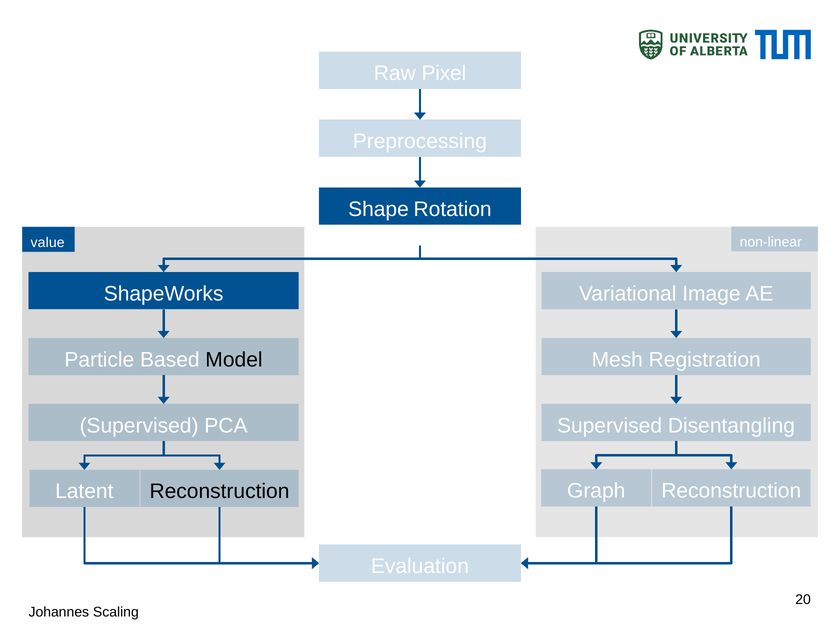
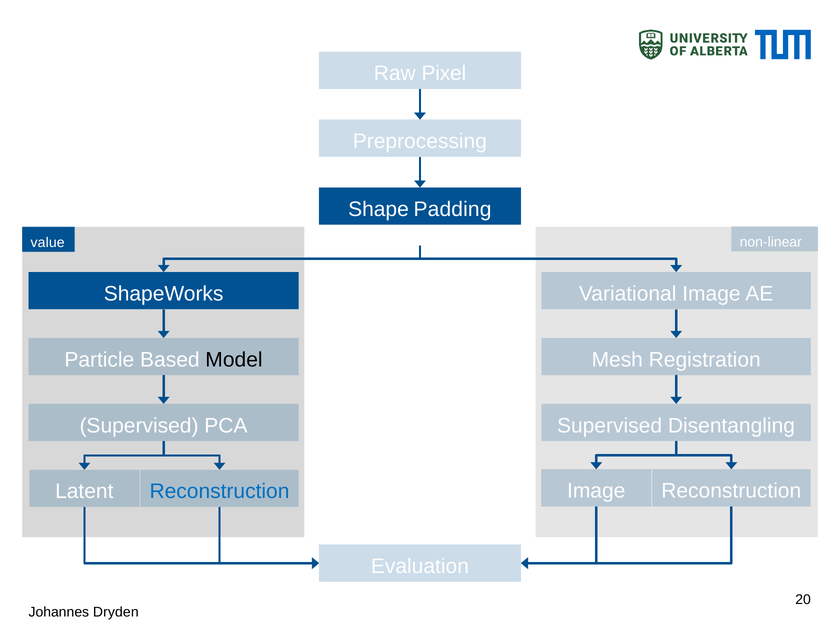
Rotation: Rotation -> Padding
Graph at (596, 491): Graph -> Image
Reconstruction at (219, 492) colour: black -> blue
Scaling: Scaling -> Dryden
